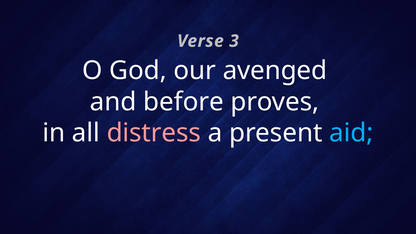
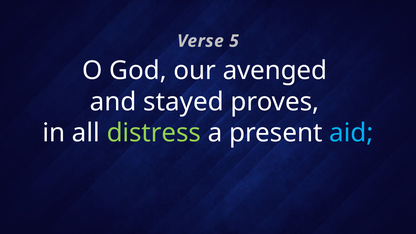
3: 3 -> 5
before: before -> stayed
distress colour: pink -> light green
